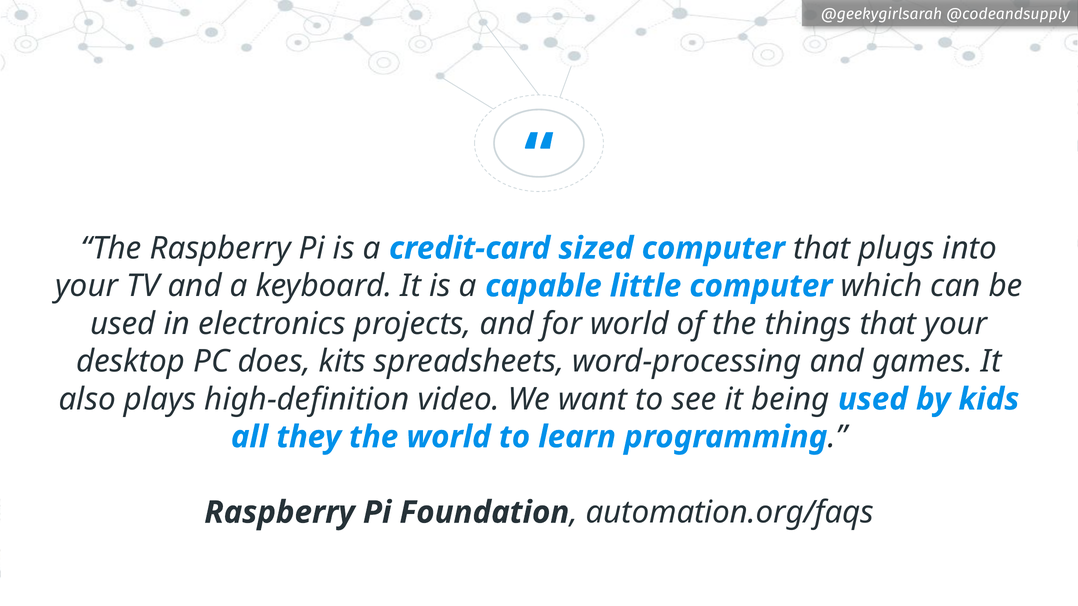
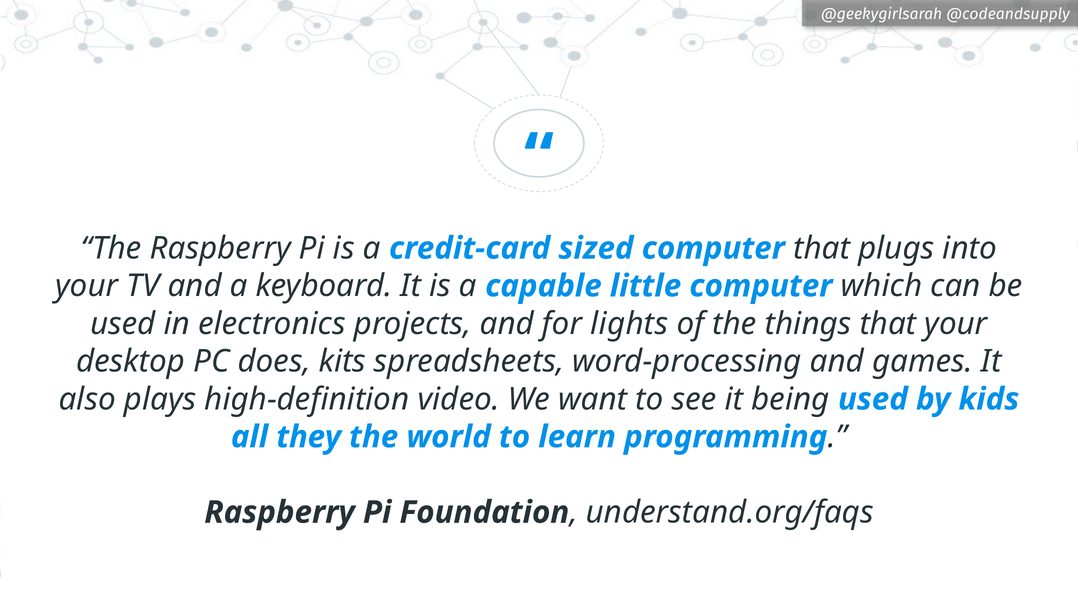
for world: world -> lights
automation.org/faqs: automation.org/faqs -> understand.org/faqs
